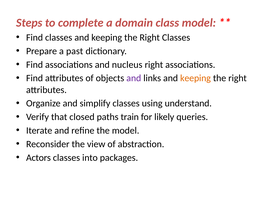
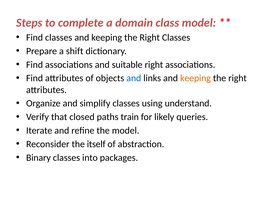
past: past -> shift
nucleus: nucleus -> suitable
and at (134, 78) colour: purple -> blue
view: view -> itself
Actors: Actors -> Binary
